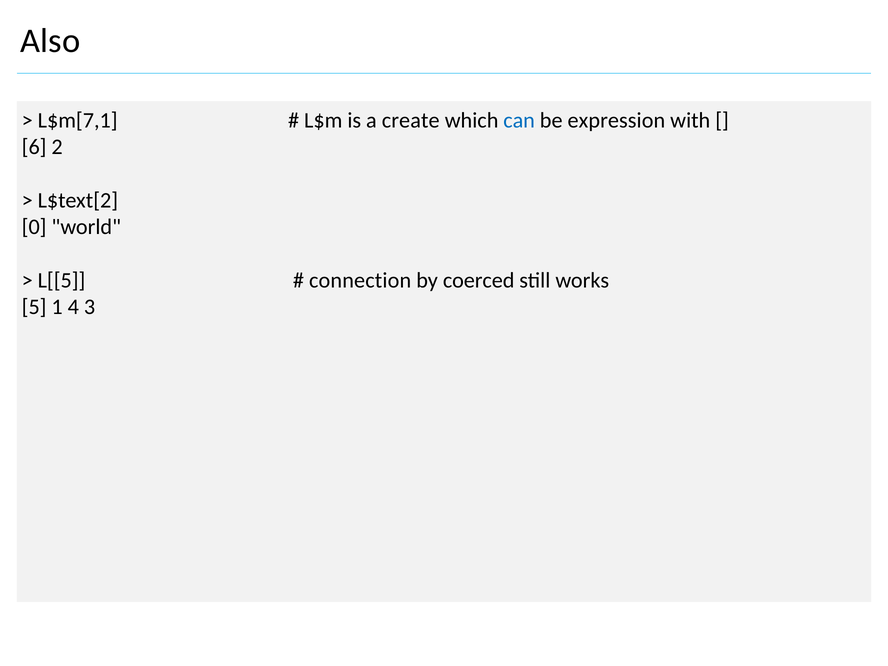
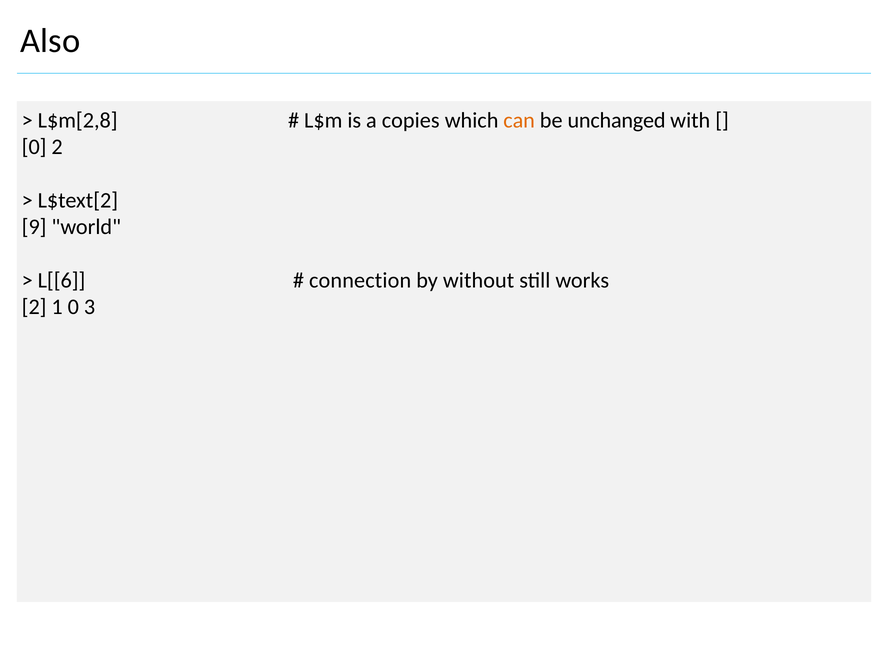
L$m[7,1: L$m[7,1 -> L$m[2,8
create: create -> copies
can colour: blue -> orange
expression: expression -> unchanged
6 at (34, 147): 6 -> 0
0: 0 -> 9
L[[5: L[[5 -> L[[6
coerced: coerced -> without
5 at (34, 307): 5 -> 2
1 4: 4 -> 0
